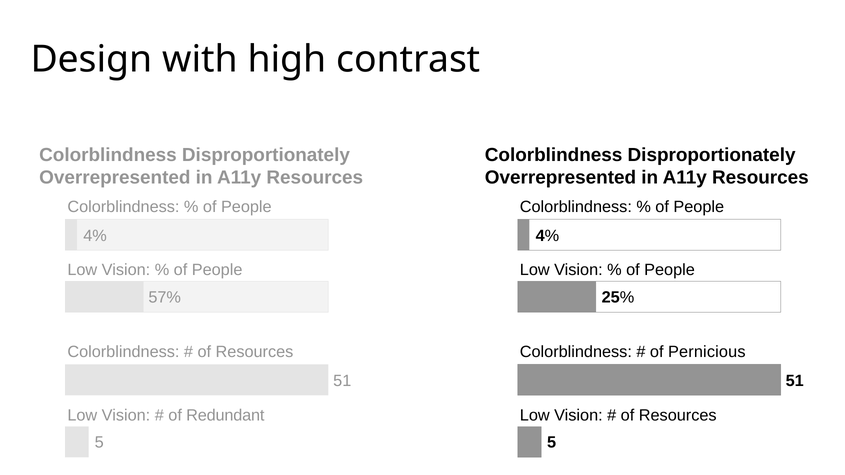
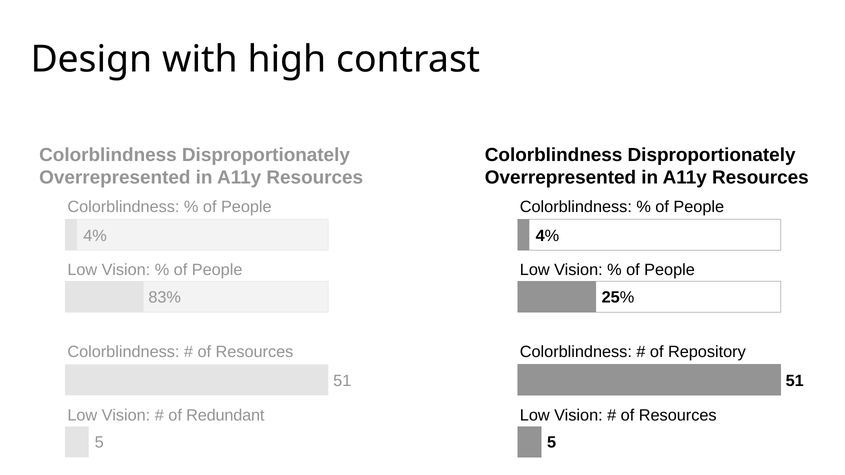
57%: 57% -> 83%
Pernicious: Pernicious -> Repository
